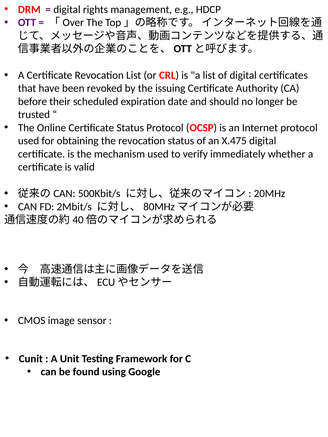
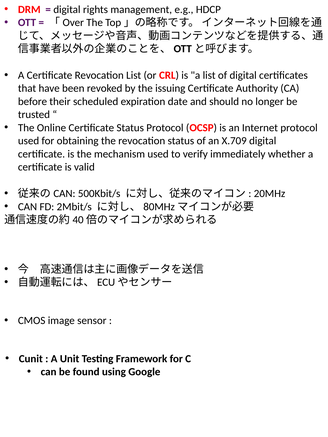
X.475: X.475 -> X.709
